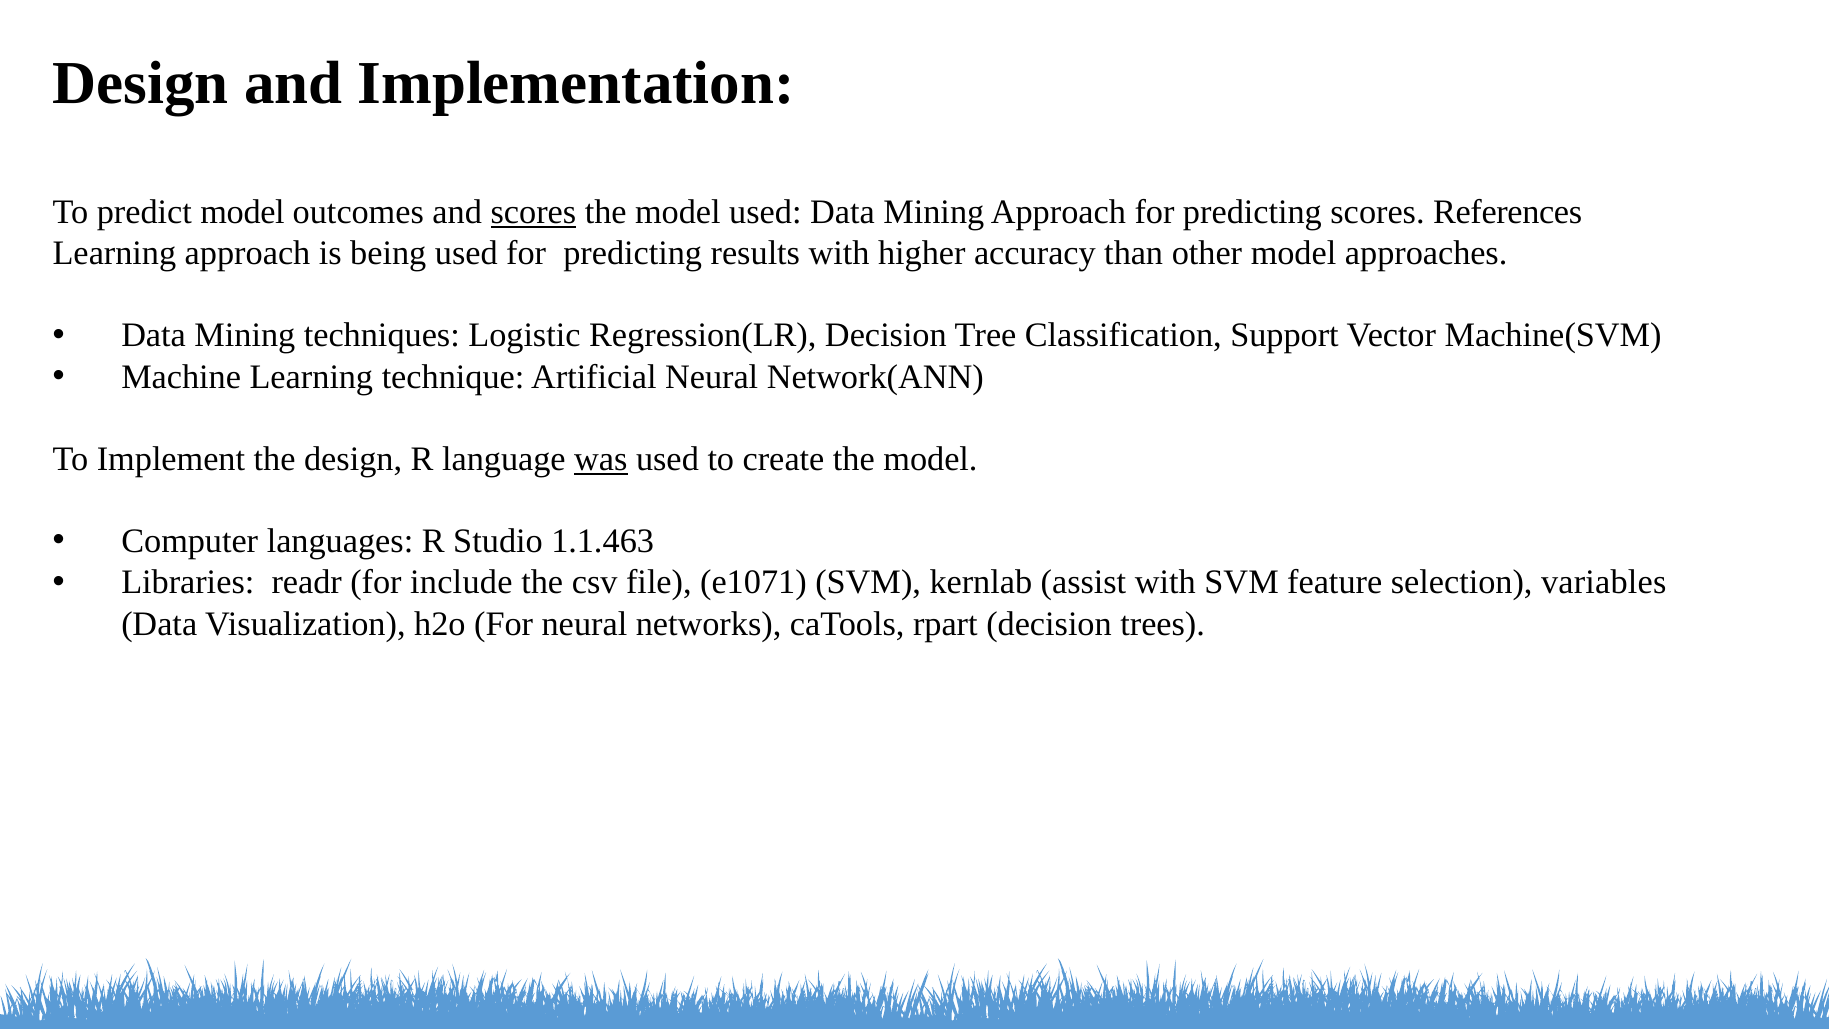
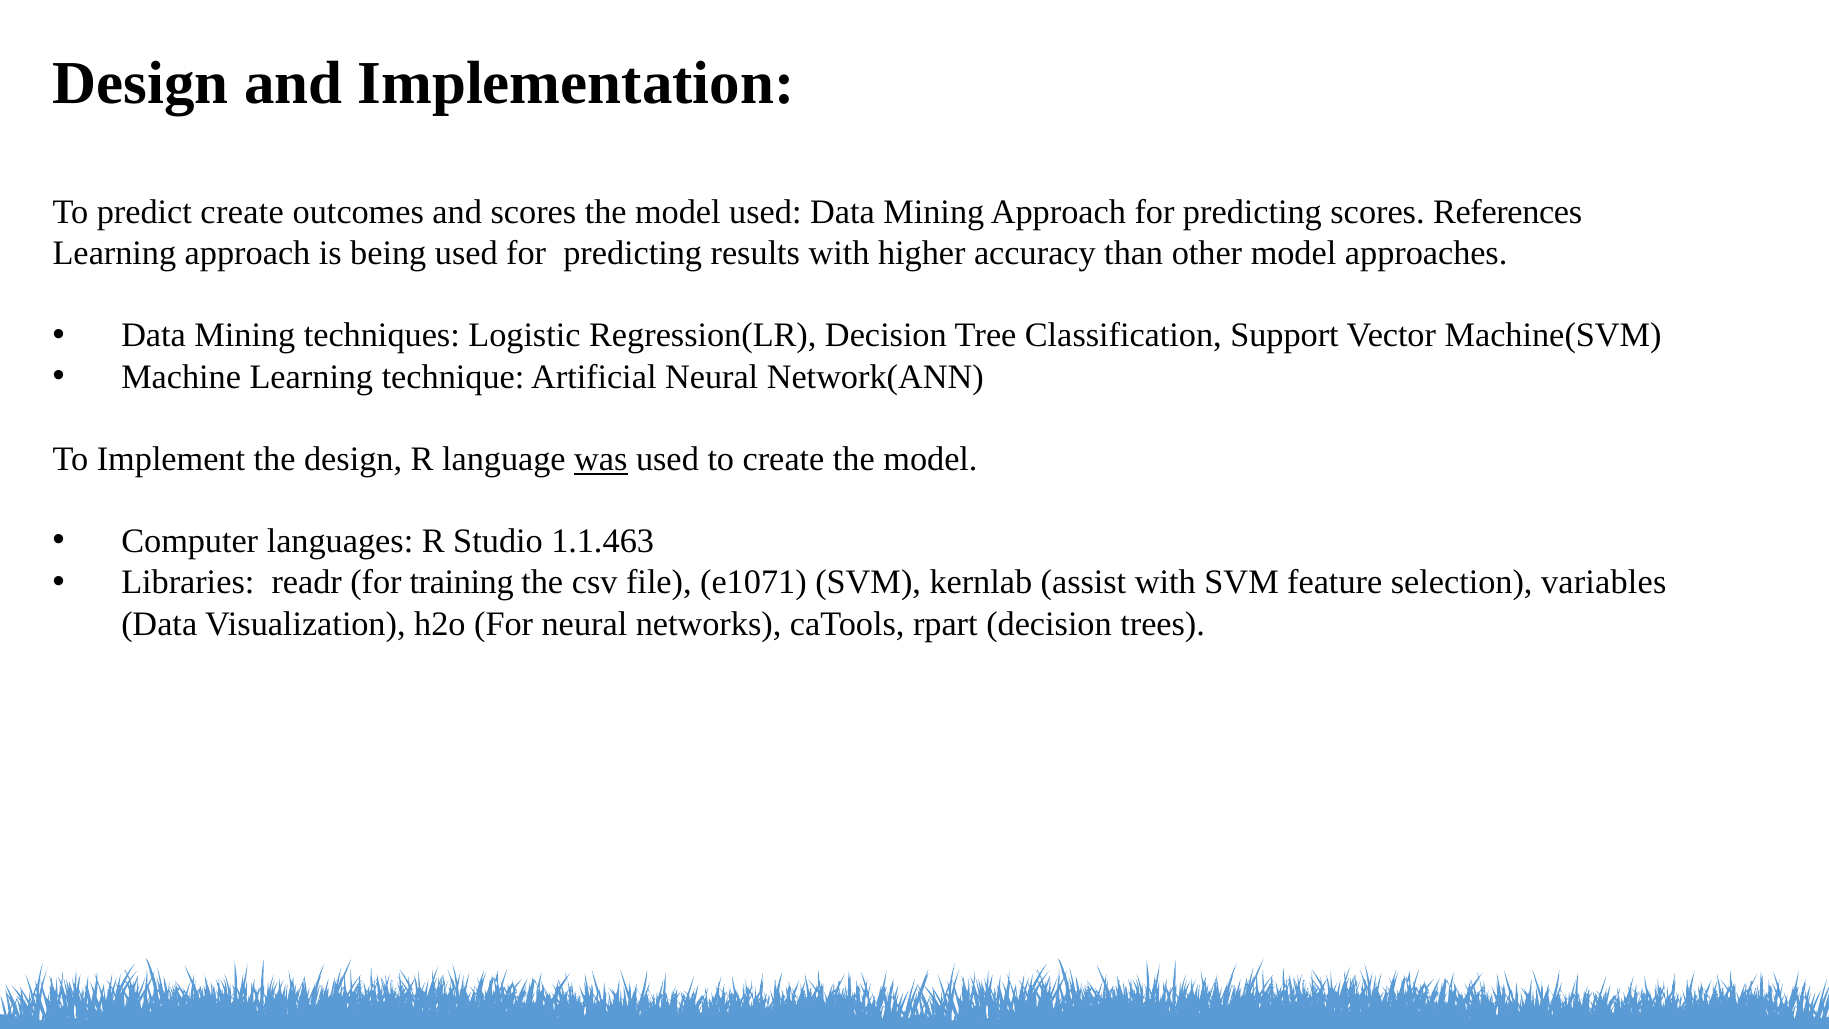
predict model: model -> create
scores at (533, 212) underline: present -> none
include: include -> training
